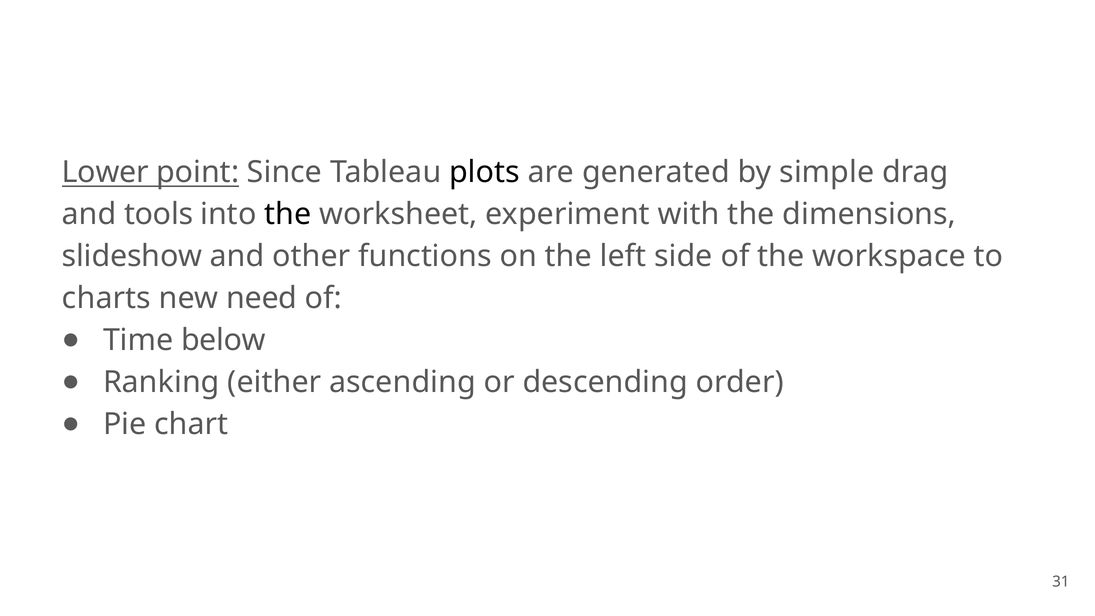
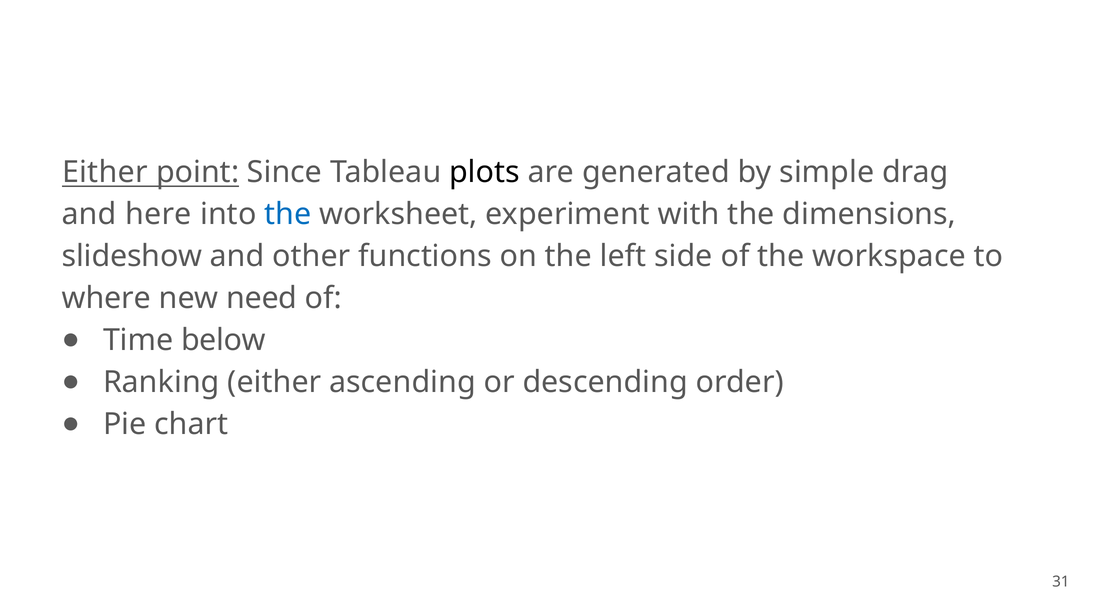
Lower at (105, 172): Lower -> Either
tools: tools -> here
the at (288, 214) colour: black -> blue
charts: charts -> where
